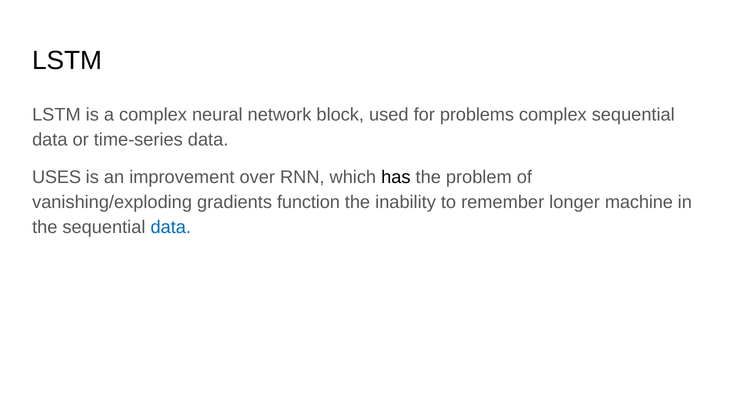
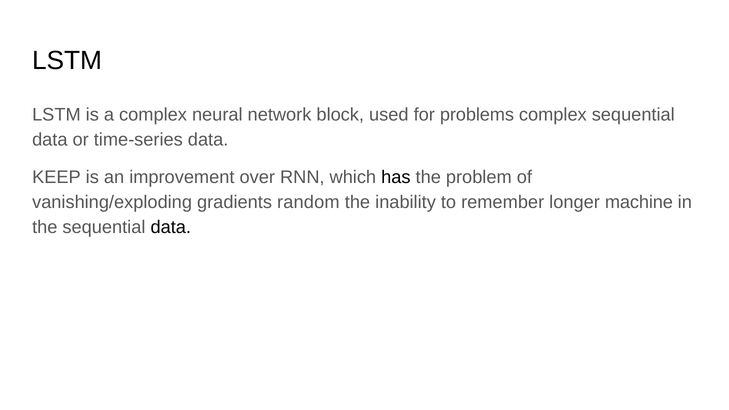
USES: USES -> KEEP
function: function -> random
data at (171, 227) colour: blue -> black
